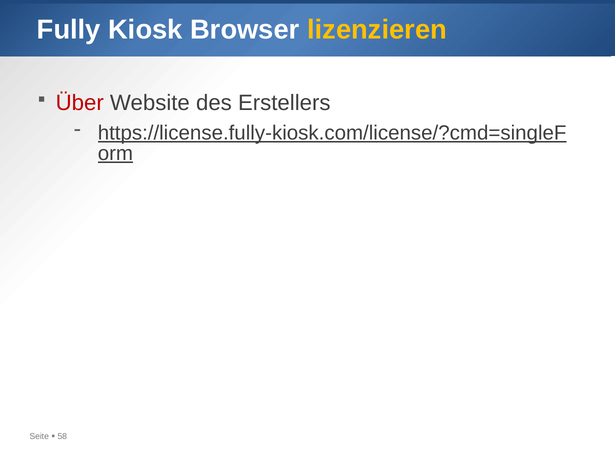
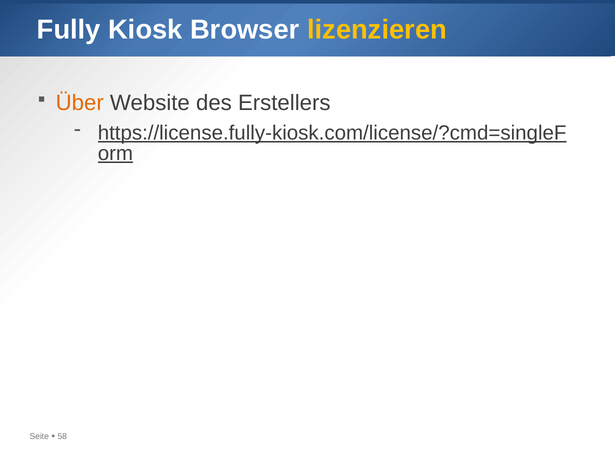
Über colour: red -> orange
